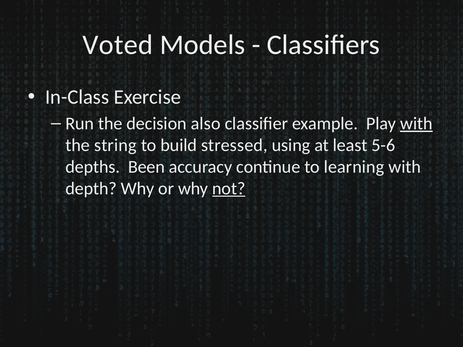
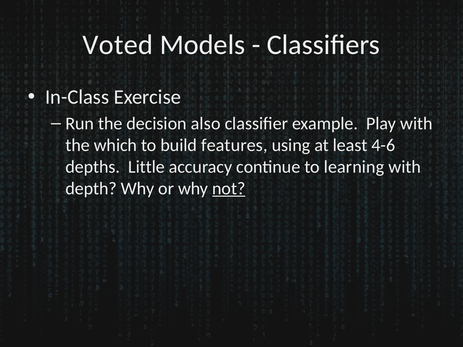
with at (416, 124) underline: present -> none
string: string -> which
stressed: stressed -> features
5-6: 5-6 -> 4-6
Been: Been -> Little
